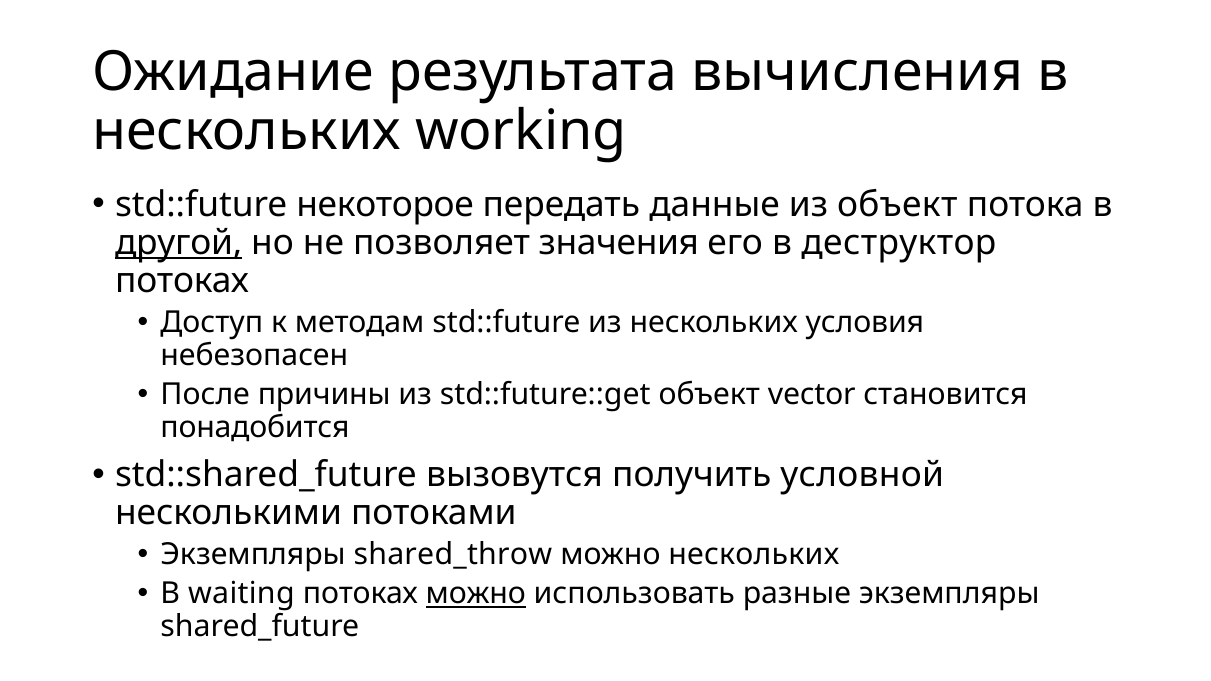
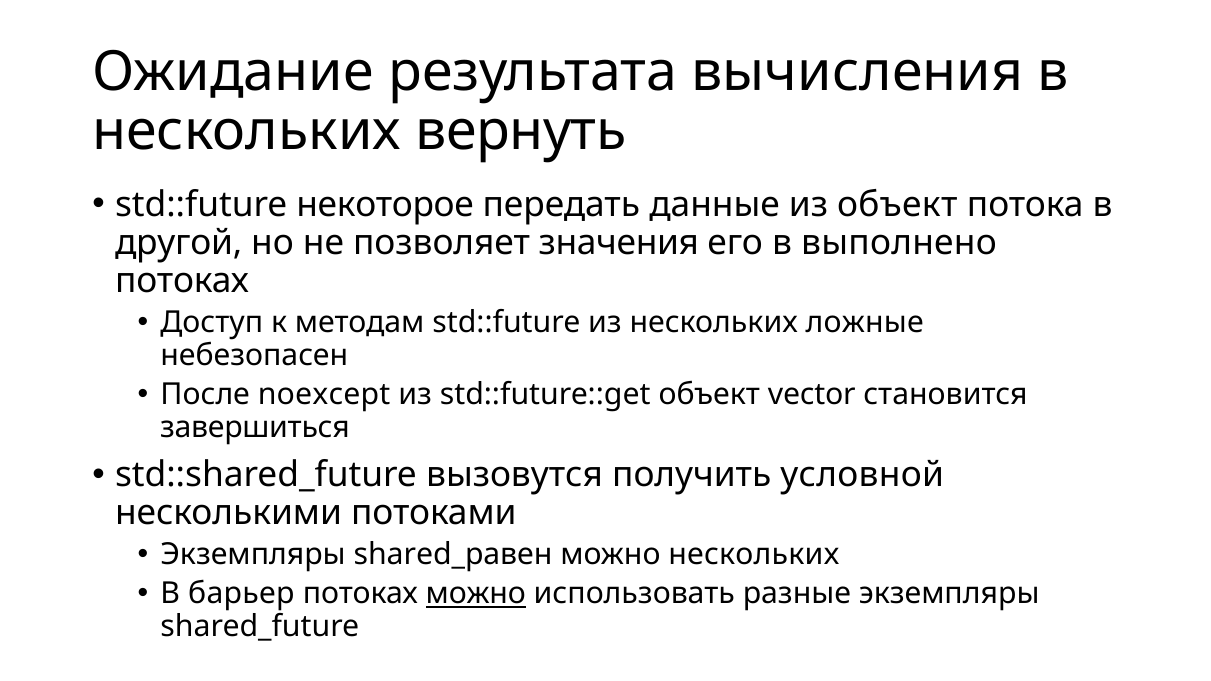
working: working -> вернуть
другой underline: present -> none
деструктор: деструктор -> выполнено
условия: условия -> ложные
причины: причины -> noexcept
понадобится: понадобится -> завершиться
shared_throw: shared_throw -> shared_равен
waiting: waiting -> барьер
